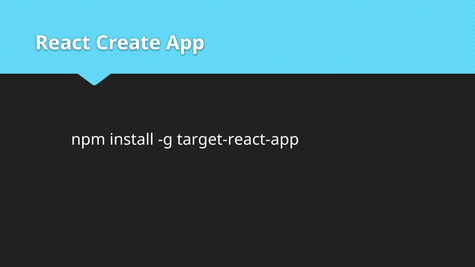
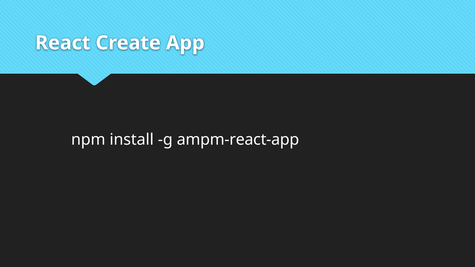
target-react-app: target-react-app -> ampm-react-app
